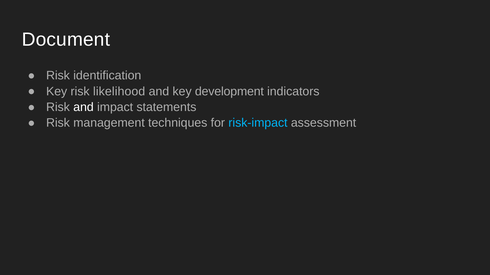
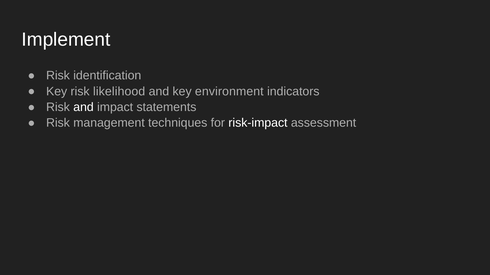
Document: Document -> Implement
development: development -> environment
risk-impact colour: light blue -> white
